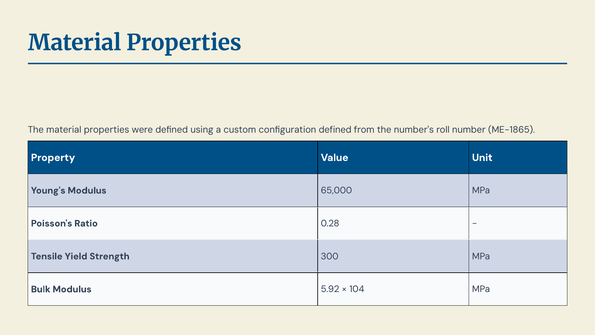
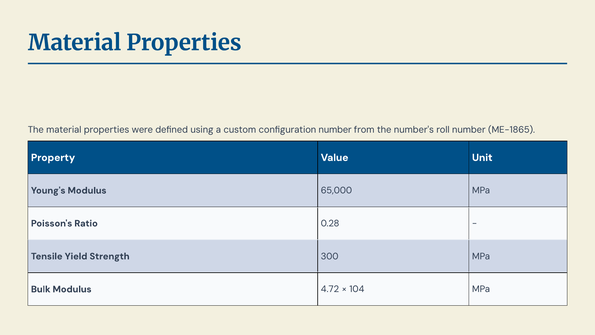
configuration defined: defined -> number
5.92: 5.92 -> 4.72
